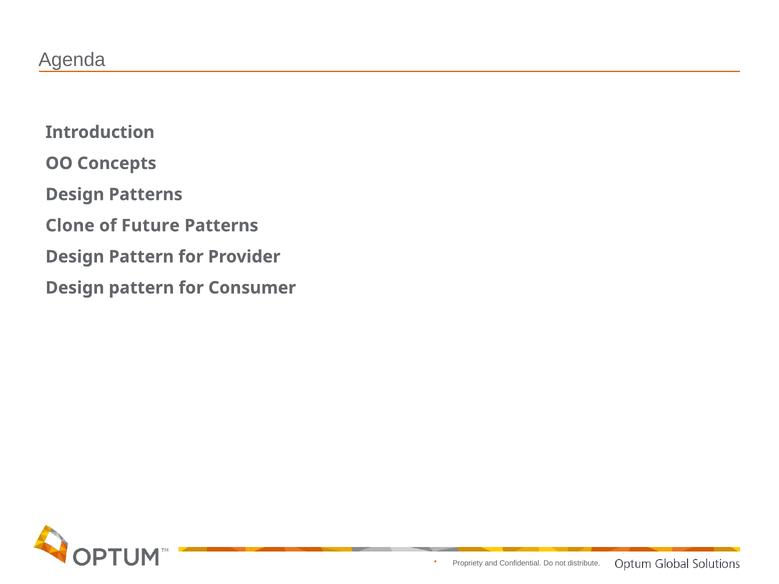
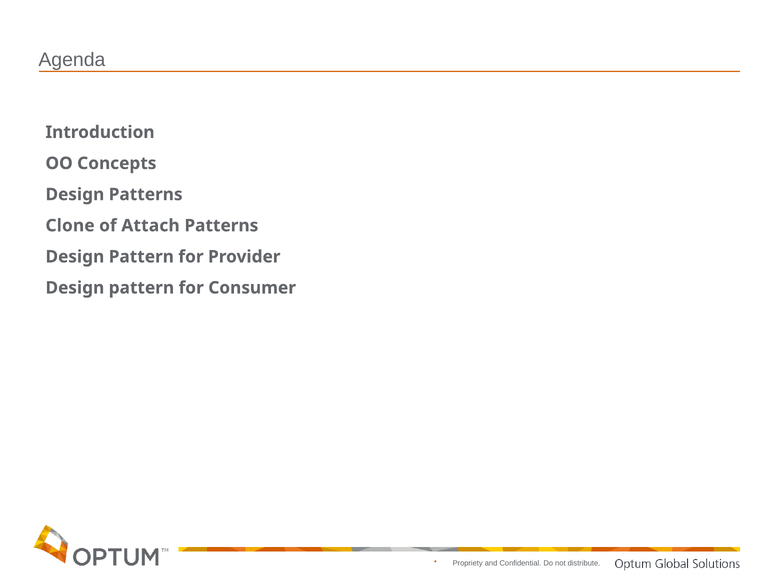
Future: Future -> Attach
